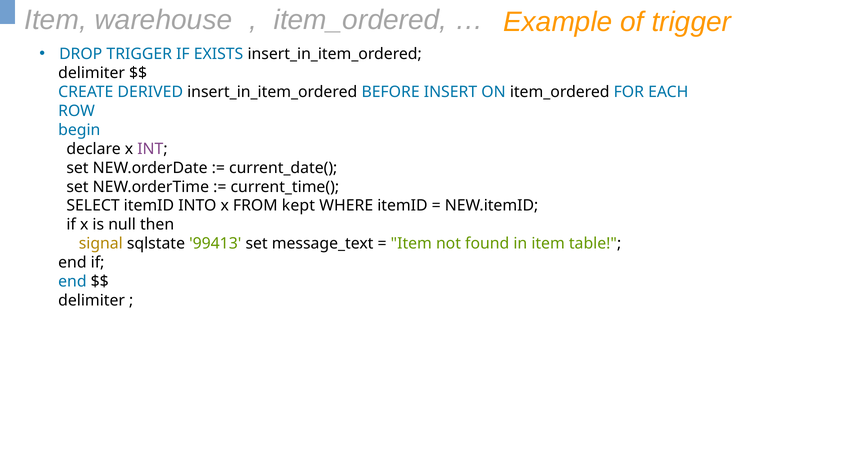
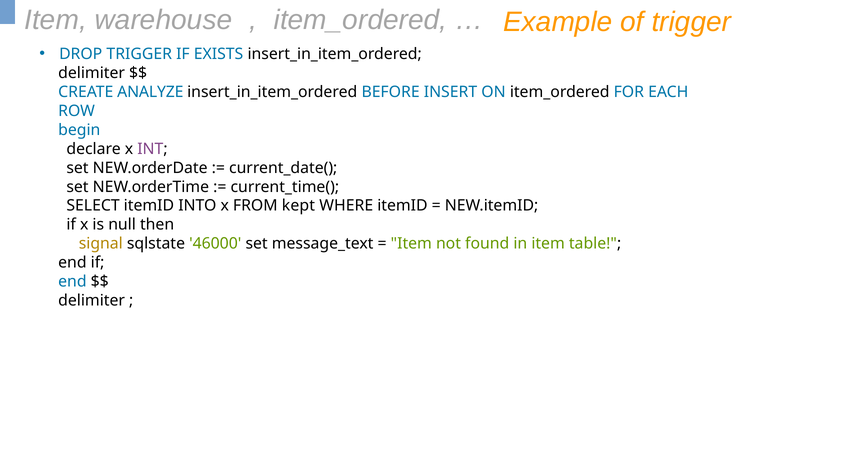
DERIVED: DERIVED -> ANALYZE
99413: 99413 -> 46000
